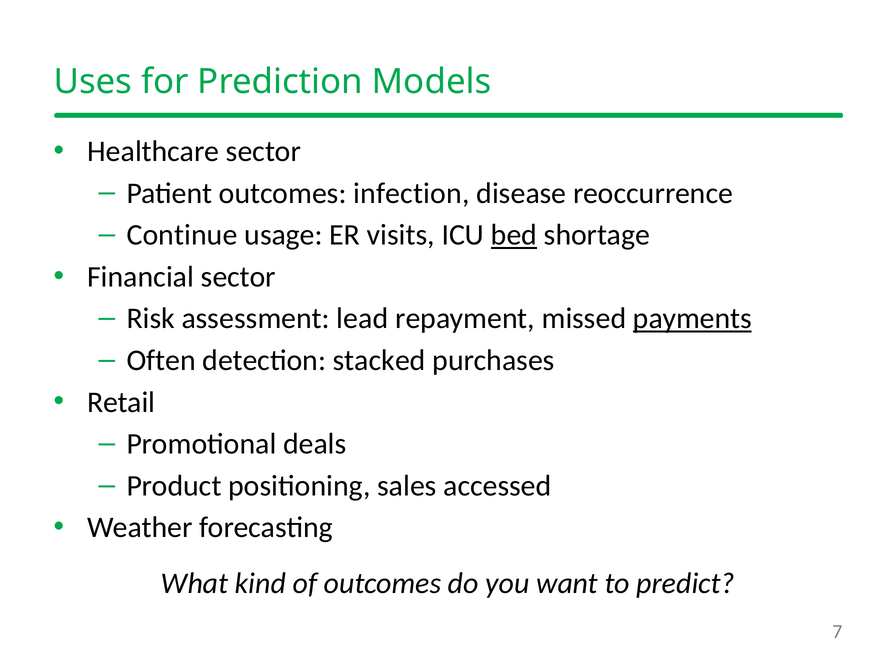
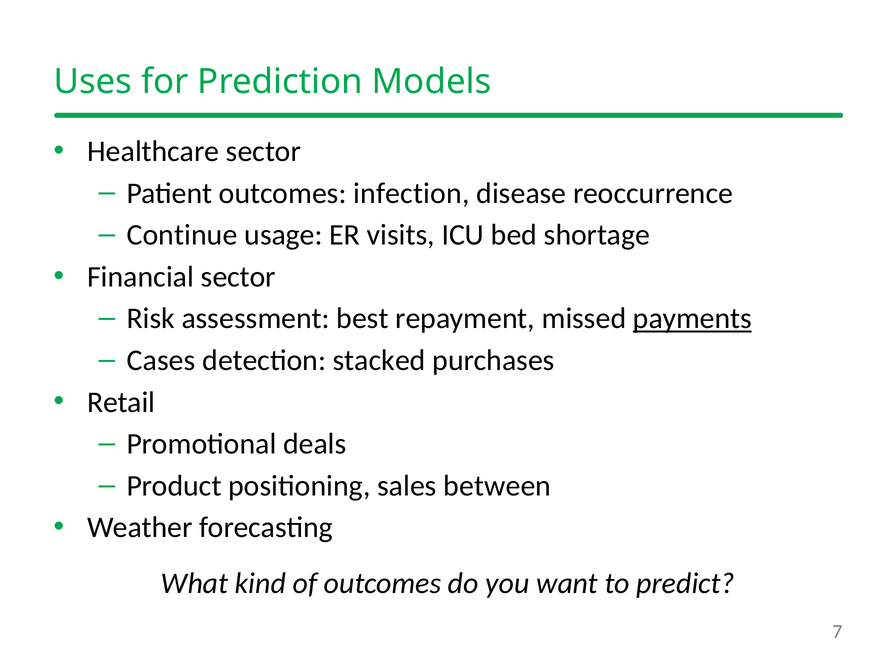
bed underline: present -> none
lead: lead -> best
Often: Often -> Cases
accessed: accessed -> between
